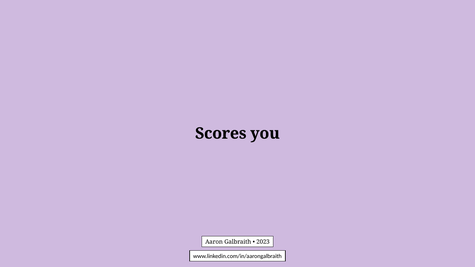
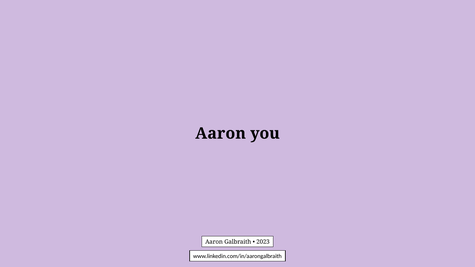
Scores at (221, 134): Scores -> Aaron
